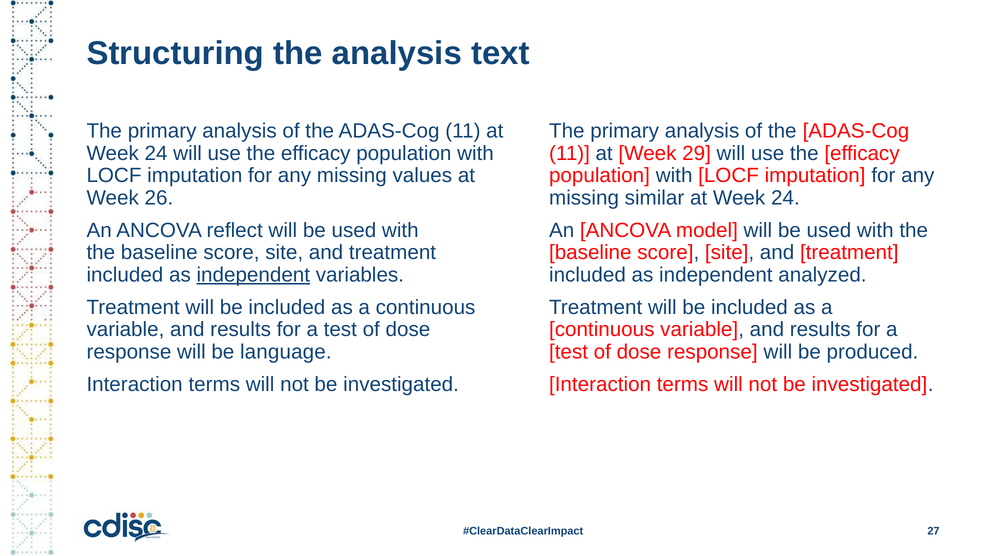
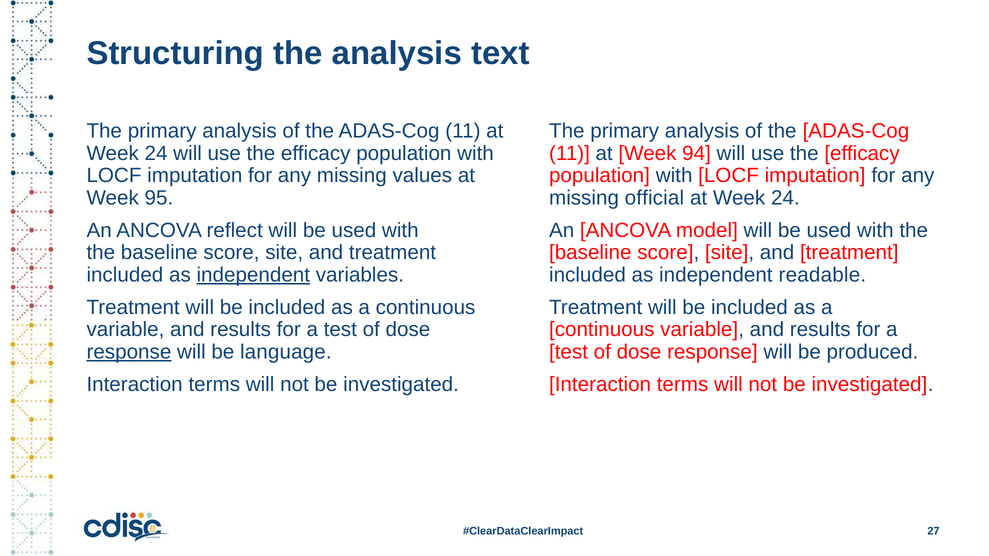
29: 29 -> 94
26: 26 -> 95
similar: similar -> official
analyzed: analyzed -> readable
response at (129, 352) underline: none -> present
